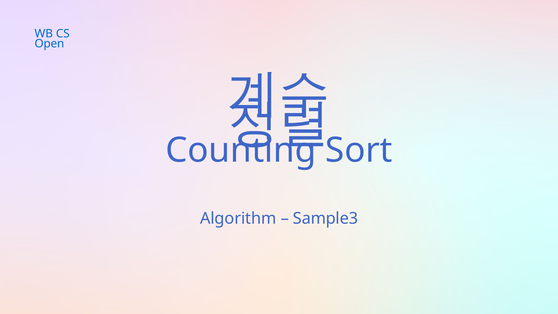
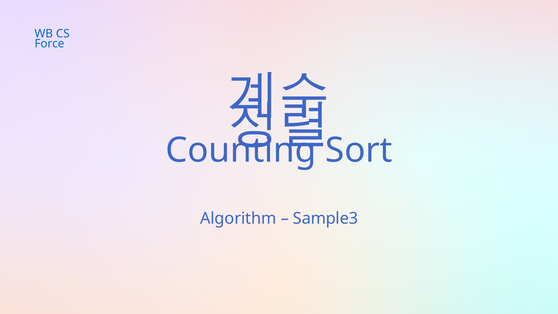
Open: Open -> Force
